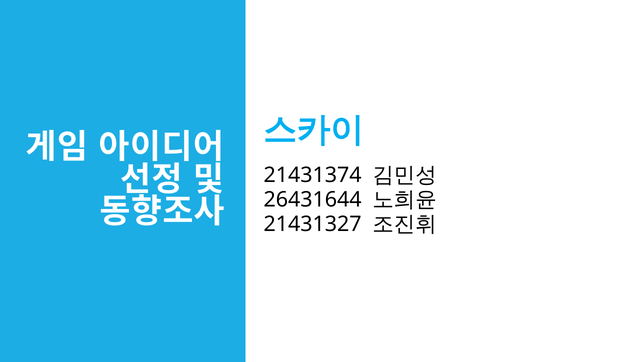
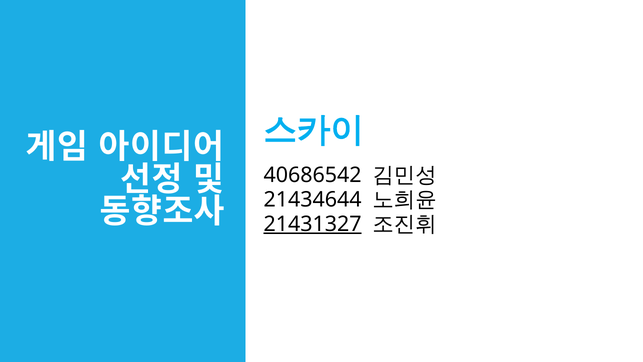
21431374: 21431374 -> 40686542
26431644: 26431644 -> 21434644
21431327 underline: none -> present
